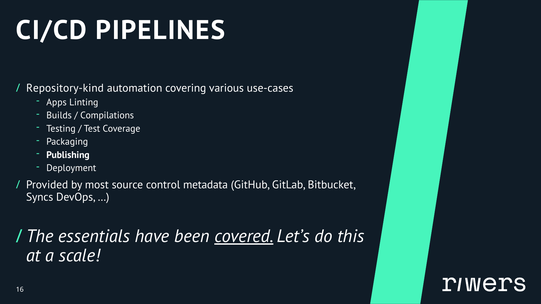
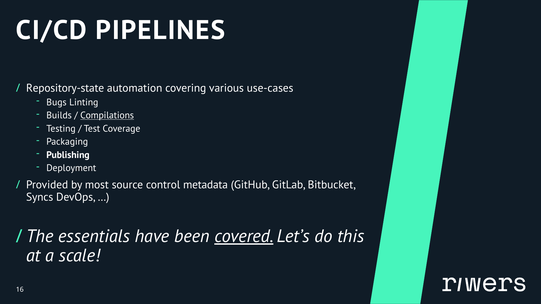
Repository-kind: Repository-kind -> Repository-state
Apps: Apps -> Bugs
Compilations underline: none -> present
